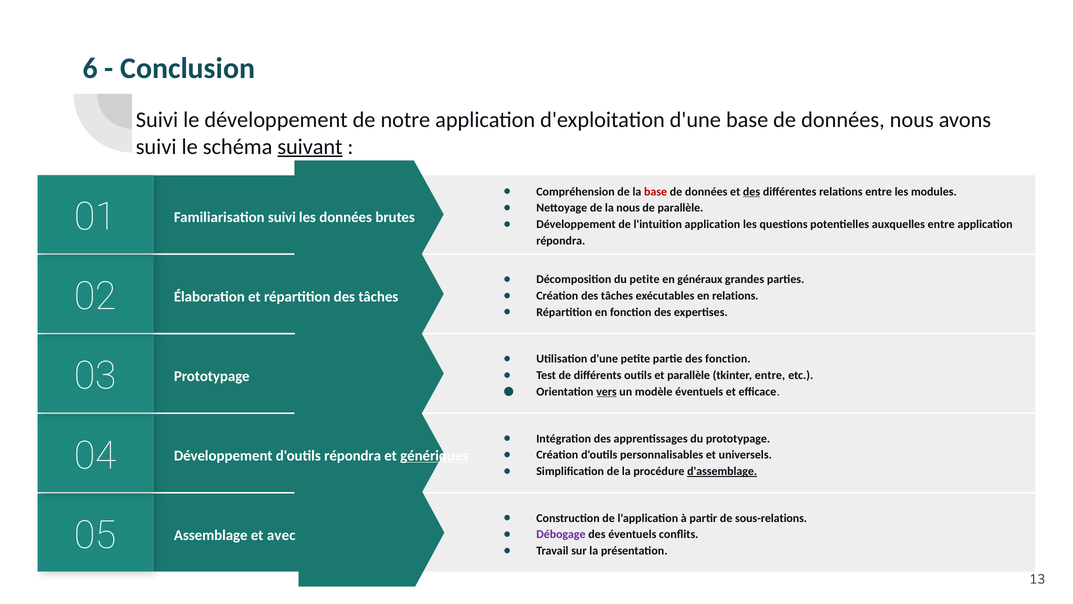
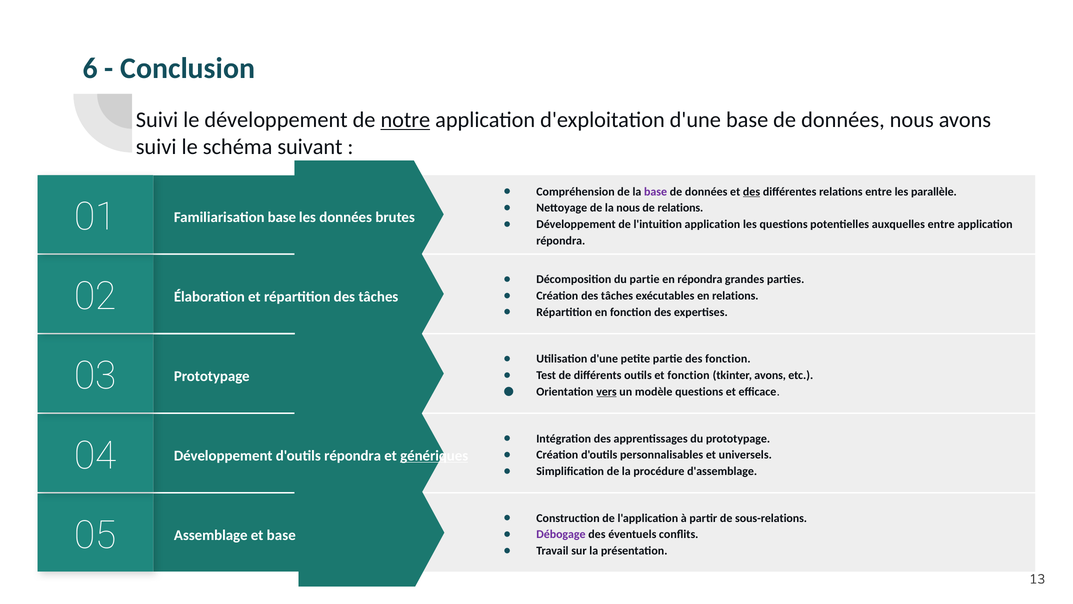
notre underline: none -> present
suivant underline: present -> none
base at (656, 192) colour: red -> purple
modules: modules -> parallèle
de parallèle: parallèle -> relations
Familiarisation suivi: suivi -> base
du petite: petite -> partie
en généraux: généraux -> répondra
et parallèle: parallèle -> fonction
tkinter entre: entre -> avons
modèle éventuels: éventuels -> questions
d'assemblage underline: present -> none
et avec: avec -> base
